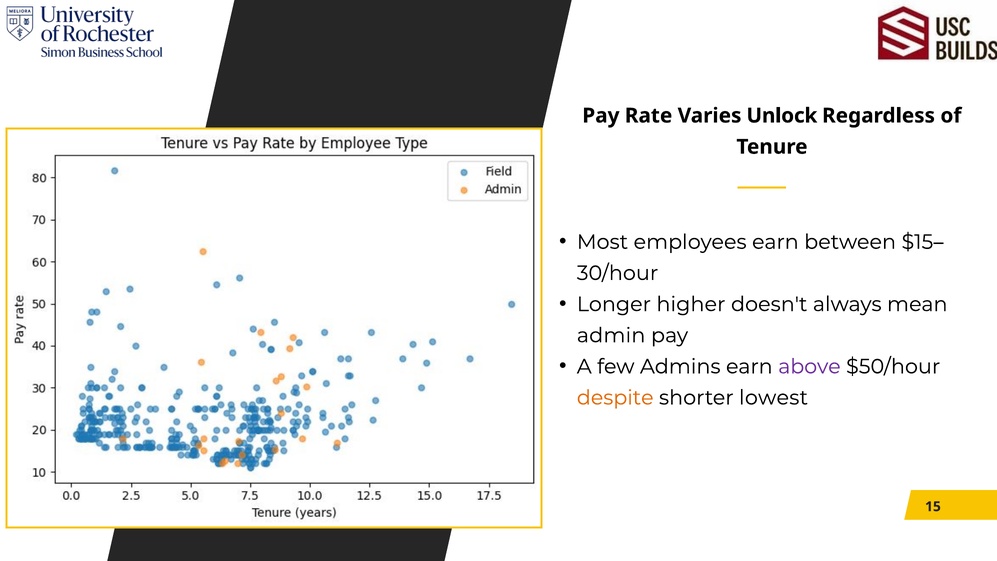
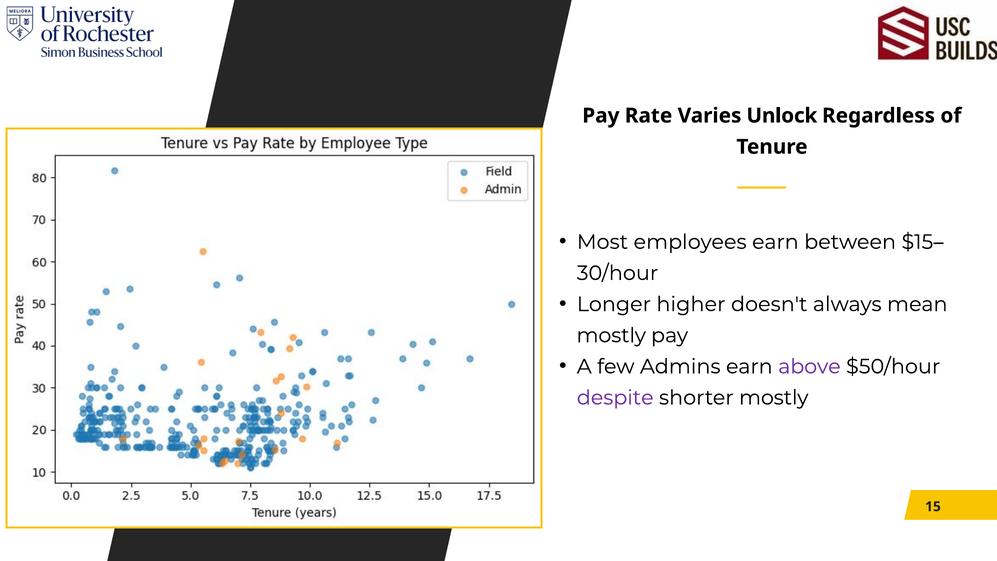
admin at (611, 335): admin -> mostly
despite colour: orange -> purple
shorter lowest: lowest -> mostly
